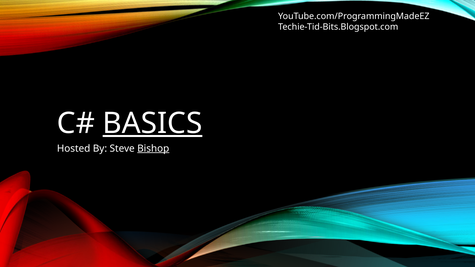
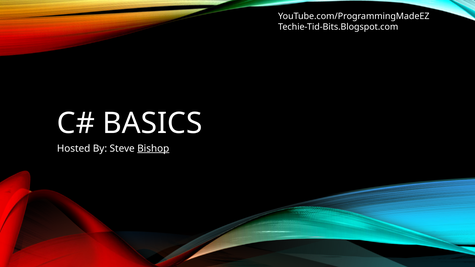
BASICS underline: present -> none
